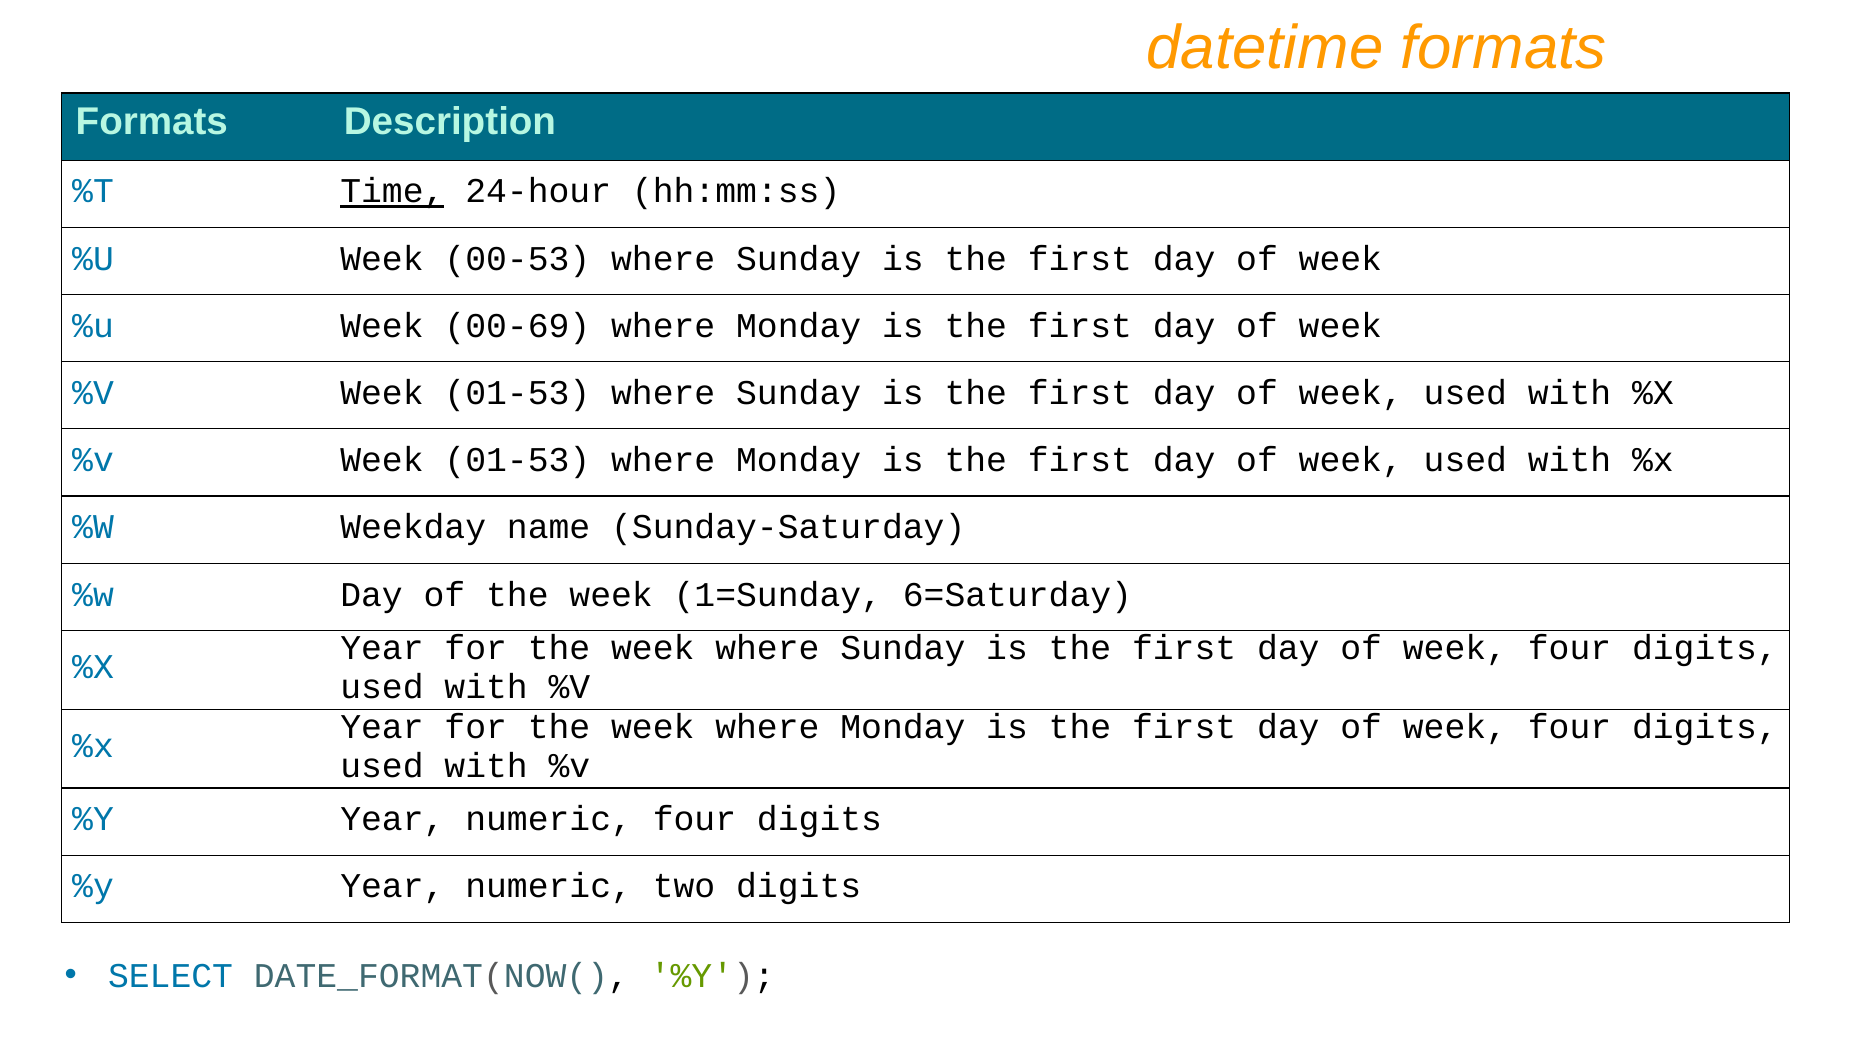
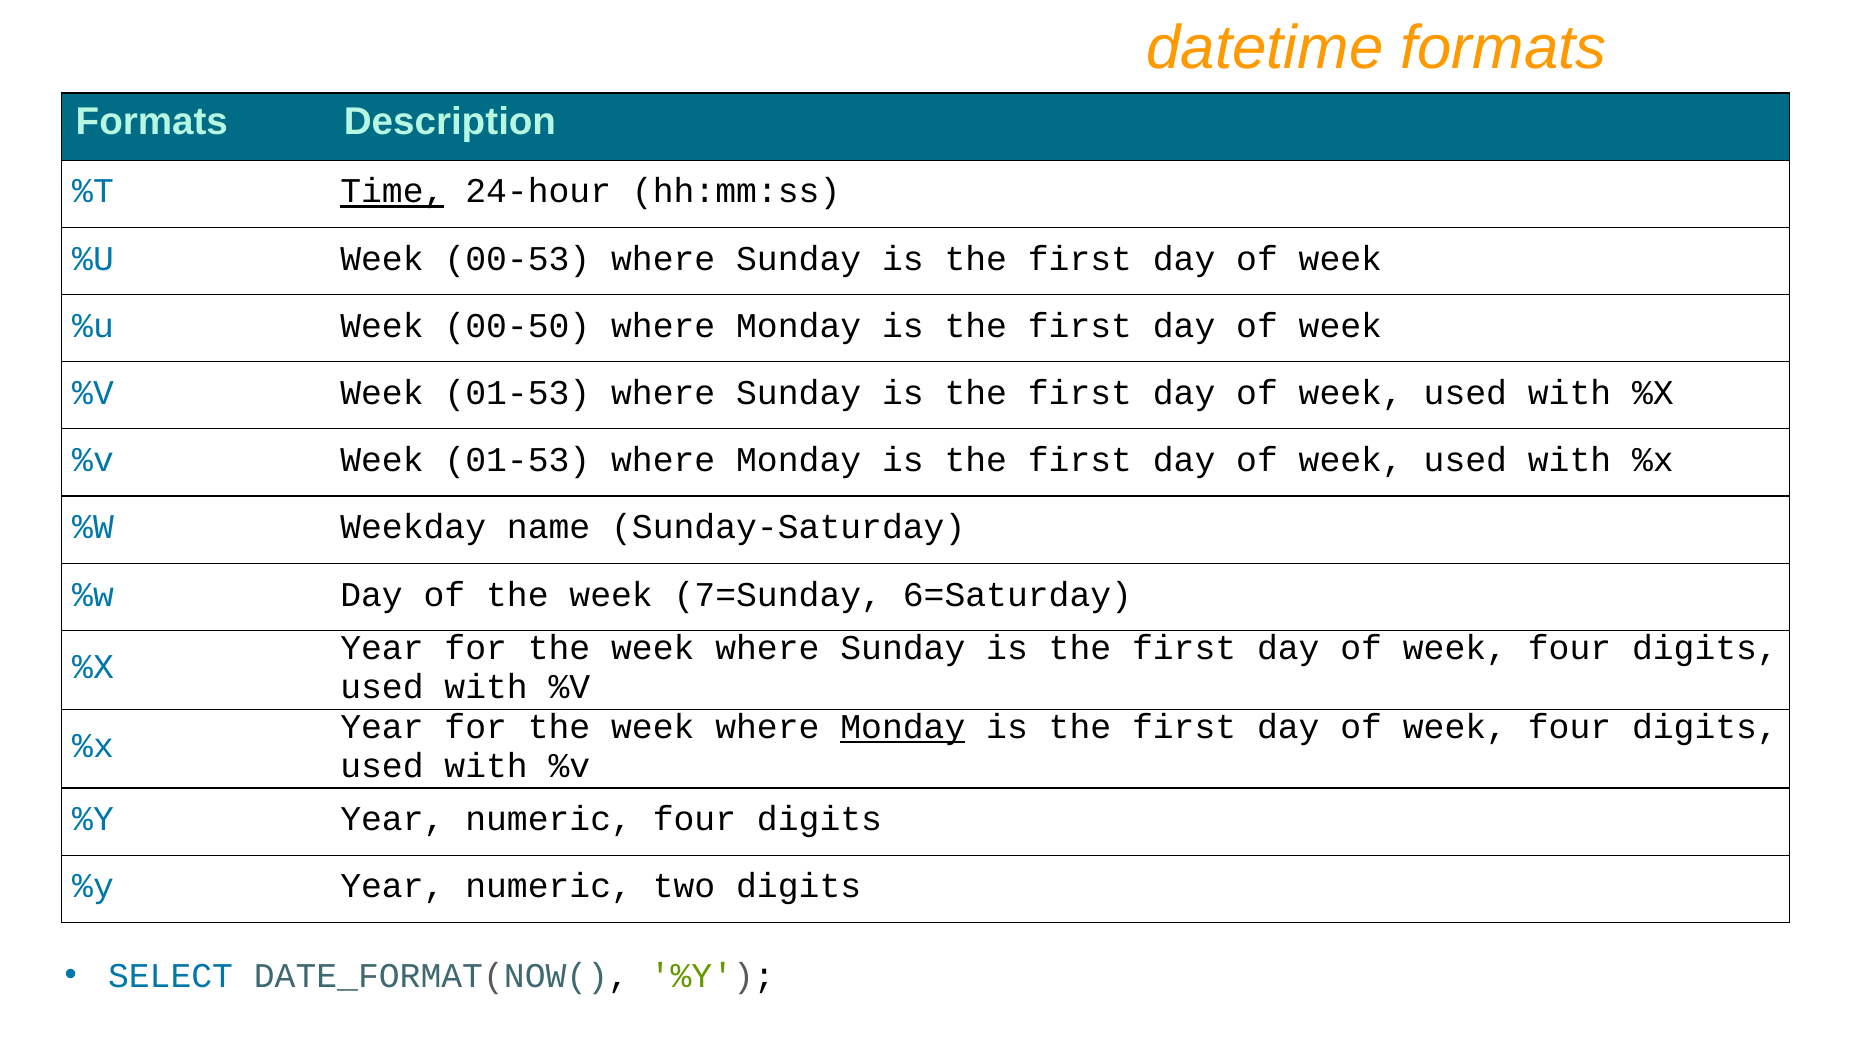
00-69: 00-69 -> 00-50
1=Sunday: 1=Sunday -> 7=Sunday
Monday at (903, 726) underline: none -> present
